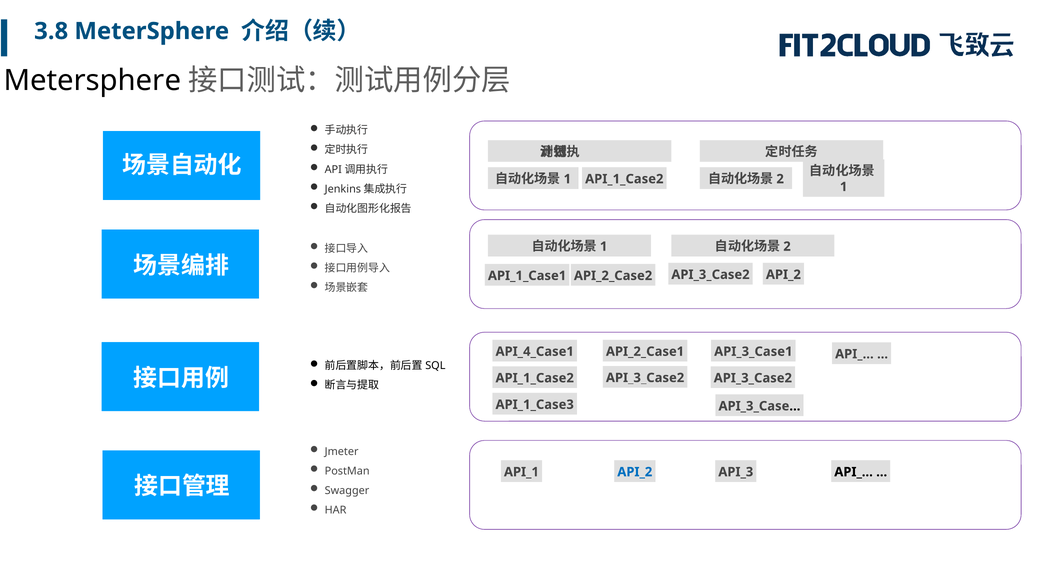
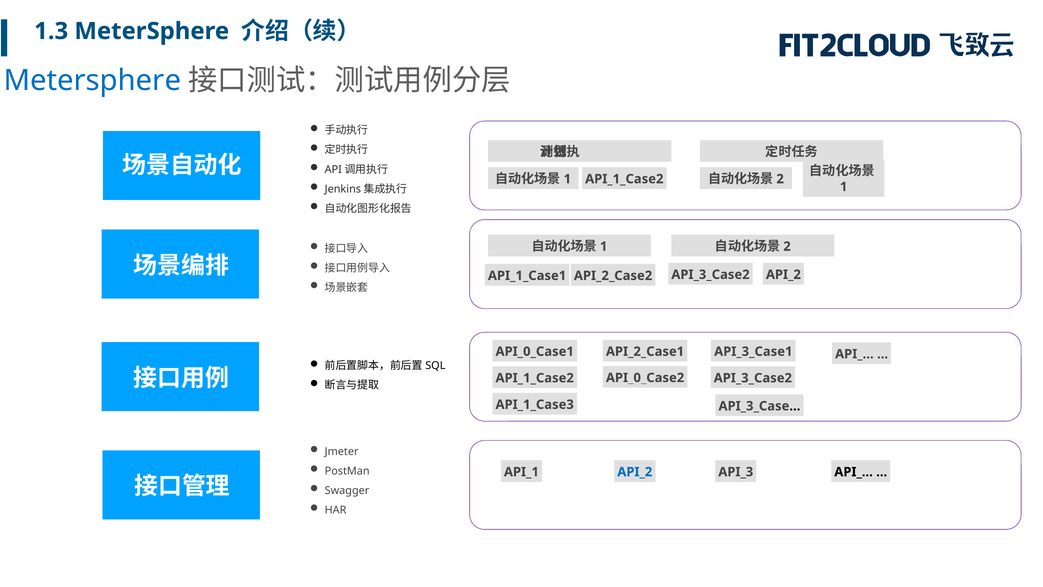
3.8: 3.8 -> 1.3
Metersphere at (92, 81) colour: black -> blue
API_4_Case1: API_4_Case1 -> API_0_Case1
API_3_Case2 at (645, 378): API_3_Case2 -> API_0_Case2
